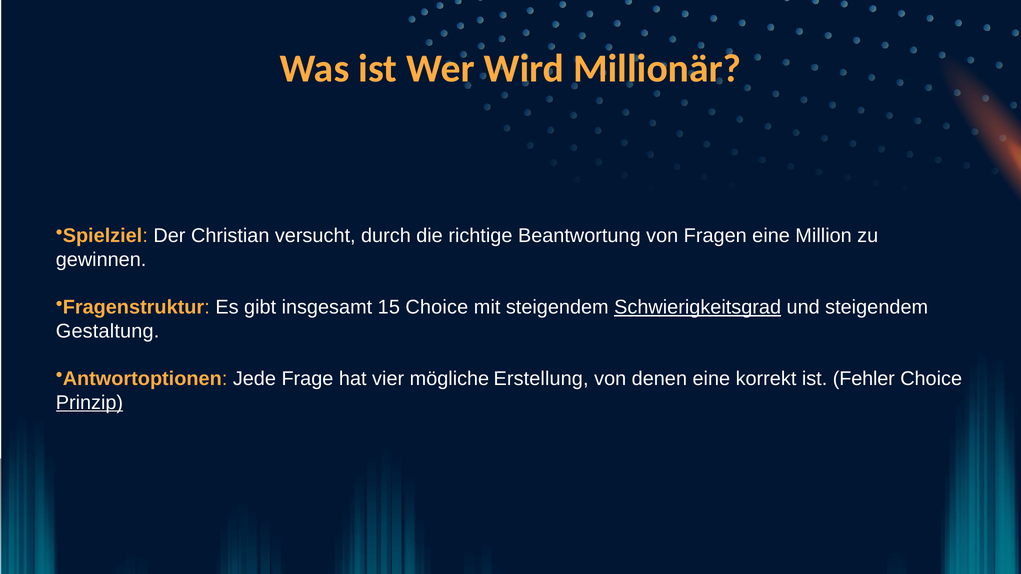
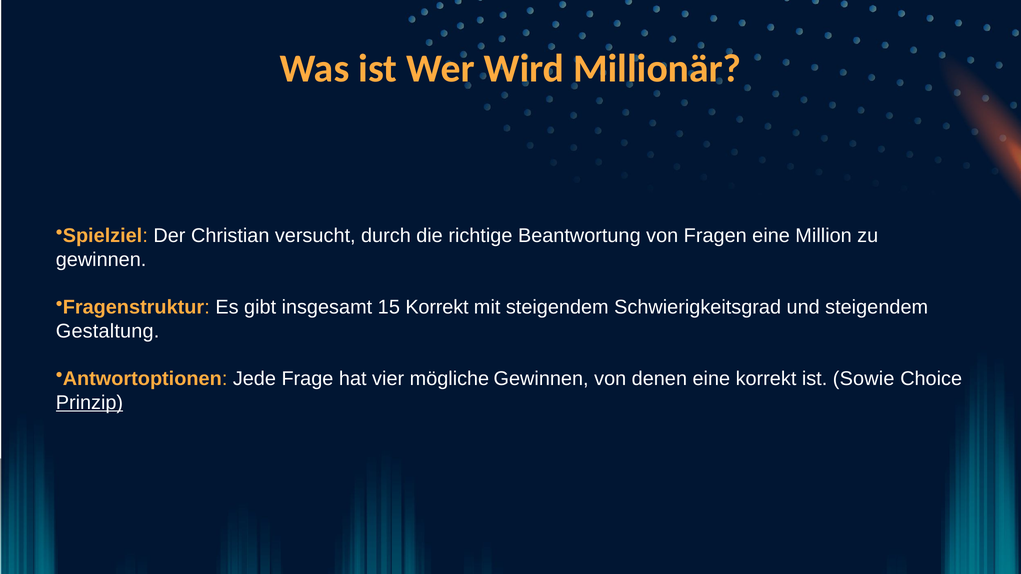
15 Choice: Choice -> Korrekt
Schwierigkeitsgrad underline: present -> none
mögliche Erstellung: Erstellung -> Gewinnen
Fehler: Fehler -> Sowie
